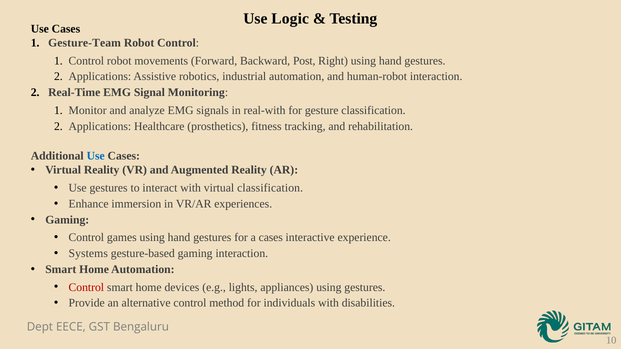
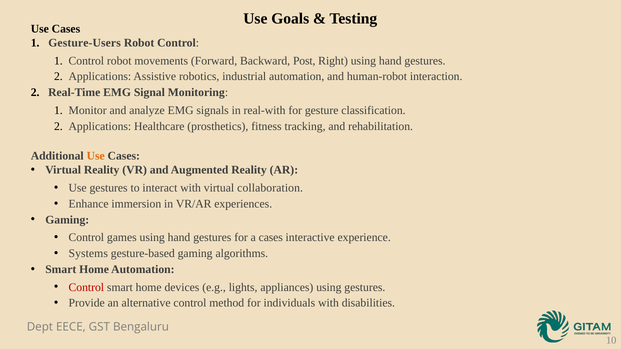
Logic: Logic -> Goals
Gesture-Team: Gesture-Team -> Gesture-Users
Use at (96, 156) colour: blue -> orange
virtual classification: classification -> collaboration
gaming interaction: interaction -> algorithms
